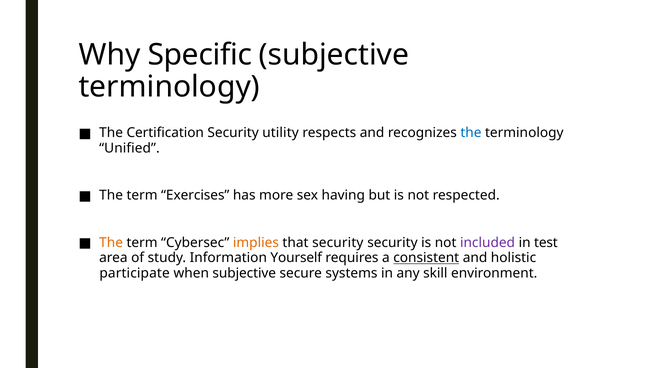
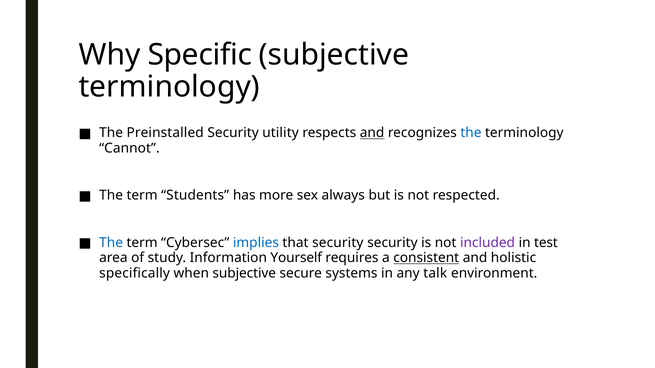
Certification: Certification -> Preinstalled
and at (372, 133) underline: none -> present
Unified: Unified -> Cannot
Exercises: Exercises -> Students
having: having -> always
The at (111, 243) colour: orange -> blue
implies colour: orange -> blue
participate: participate -> specifically
skill: skill -> talk
